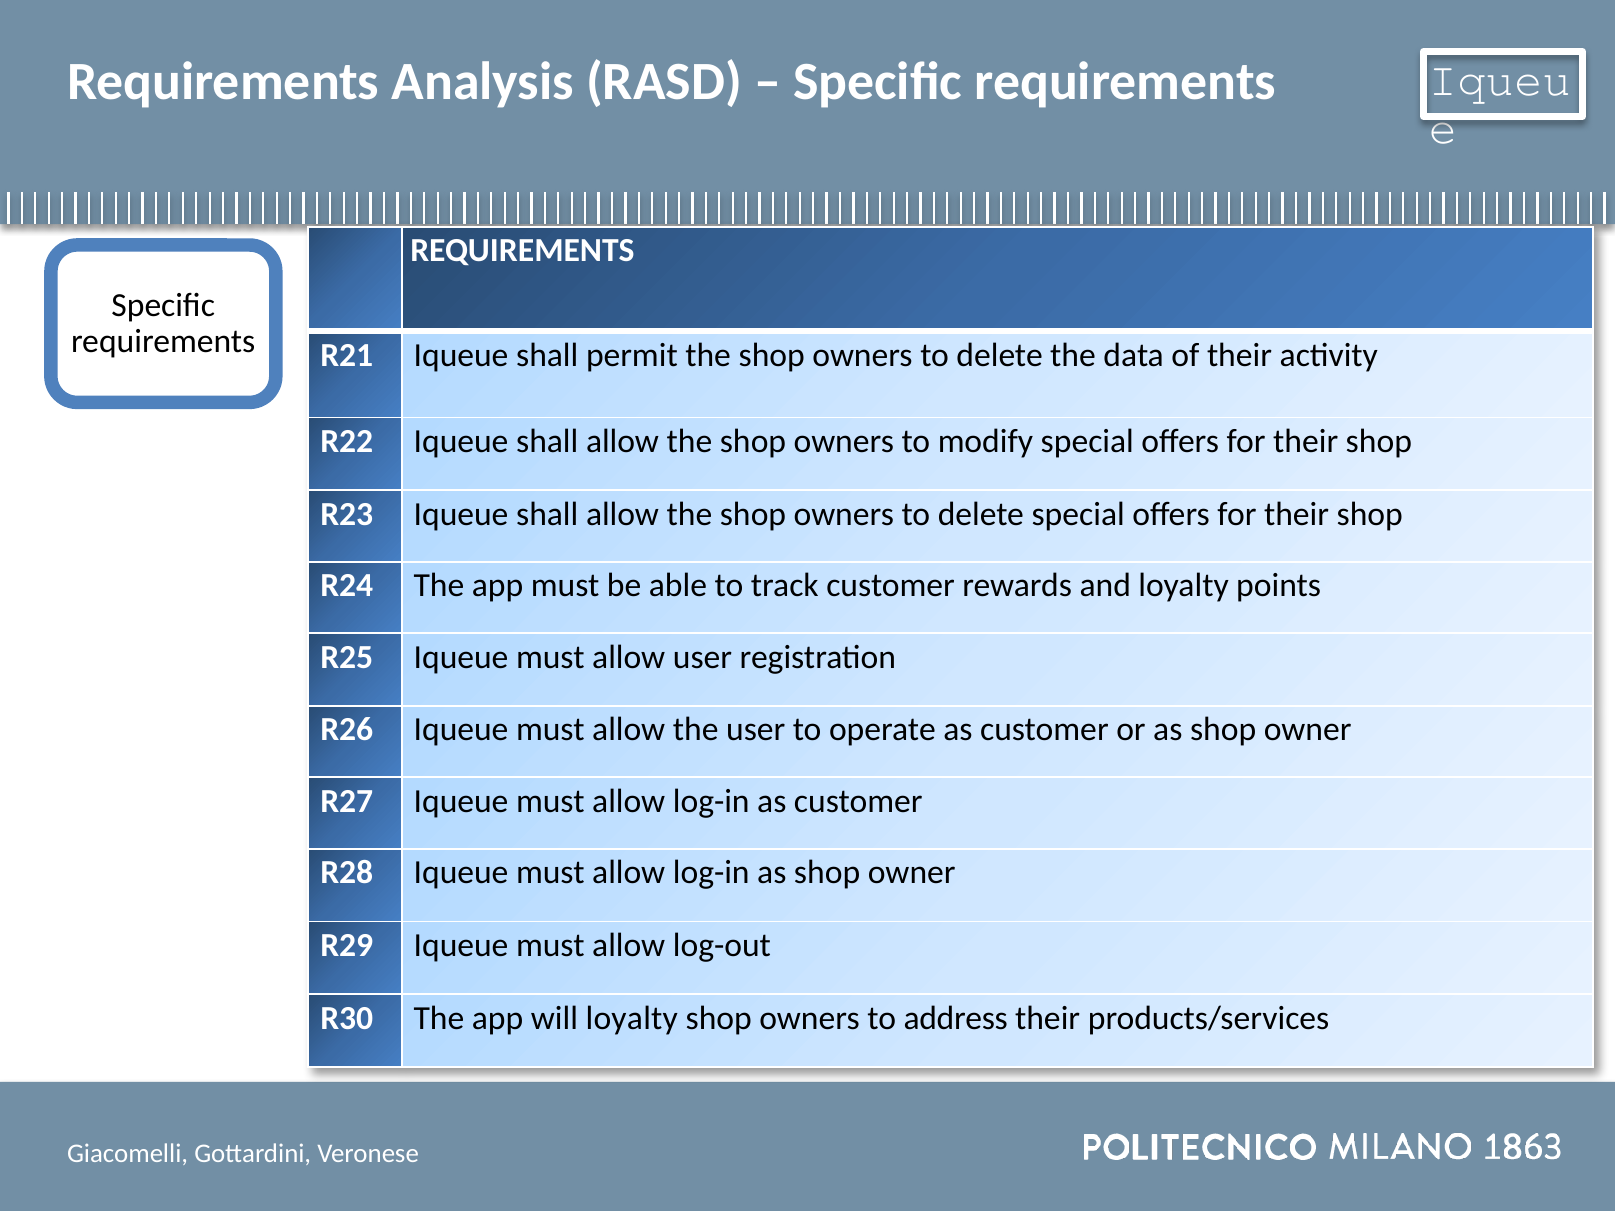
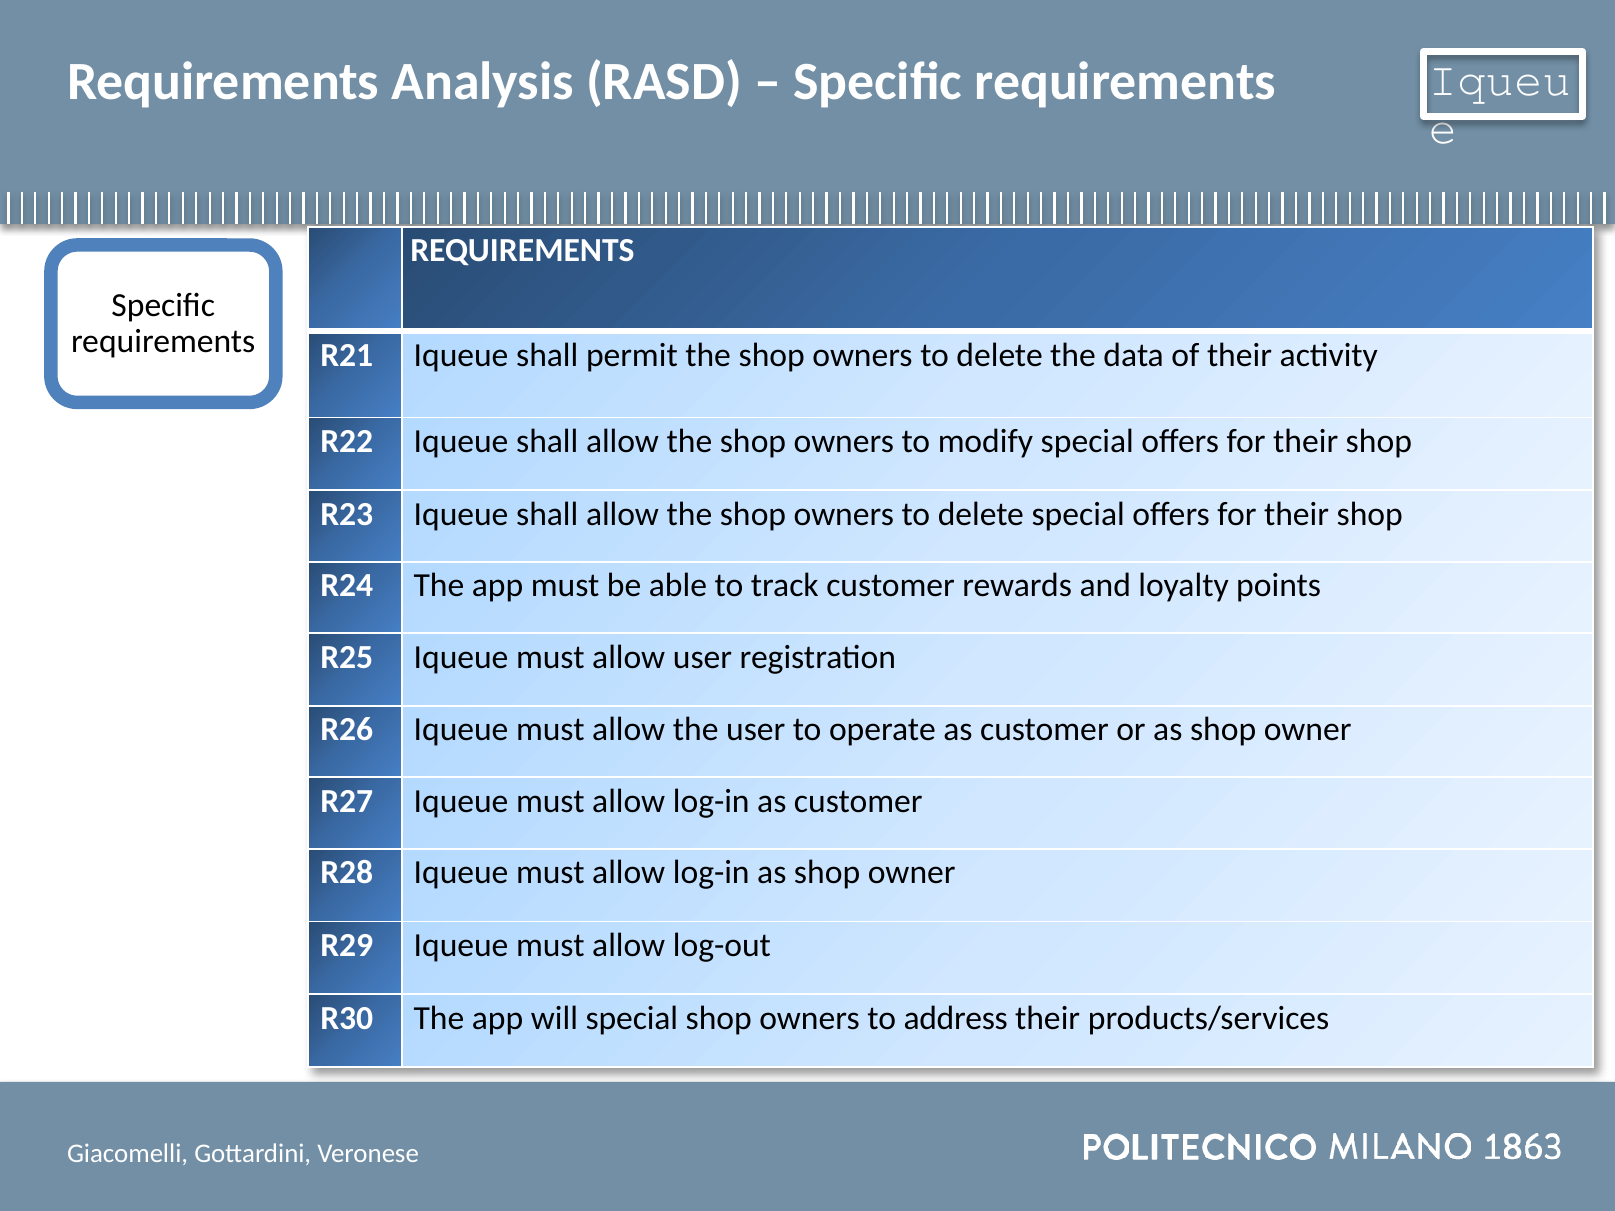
will loyalty: loyalty -> special
